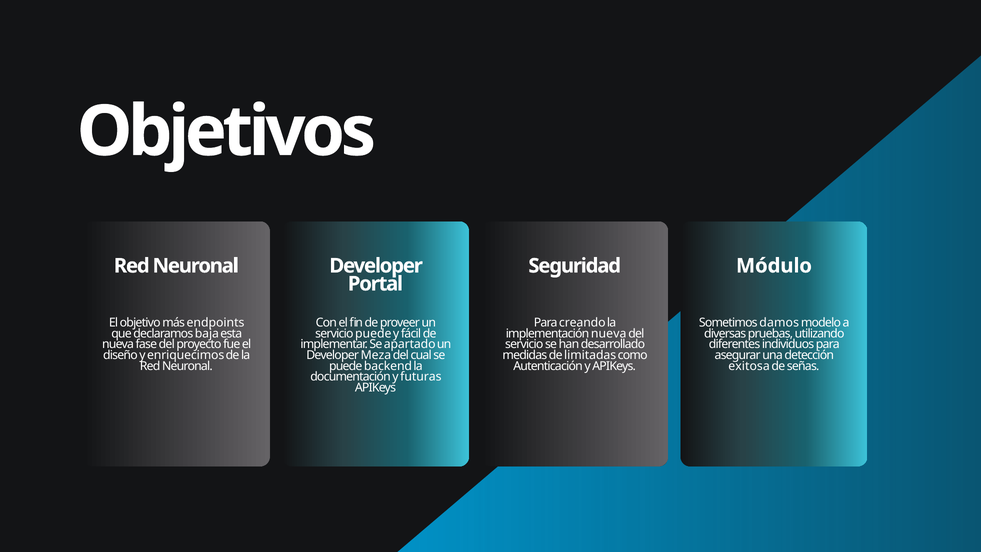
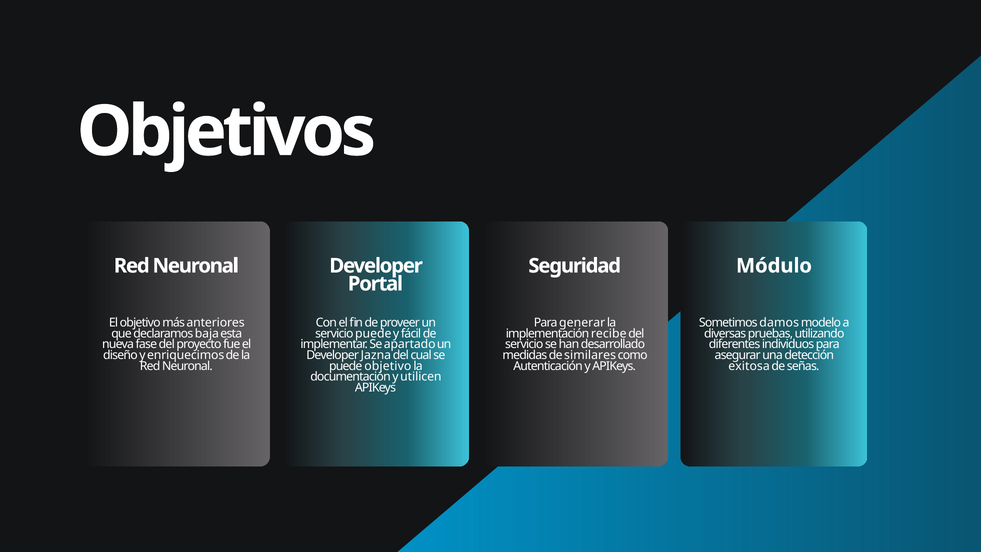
endpoints: endpoints -> anteriores
creando: creando -> generar
implementación nueva: nueva -> recibe
Meza: Meza -> Jazna
limitadas: limitadas -> similares
puede backend: backend -> objetivo
futuras: futuras -> utilicen
